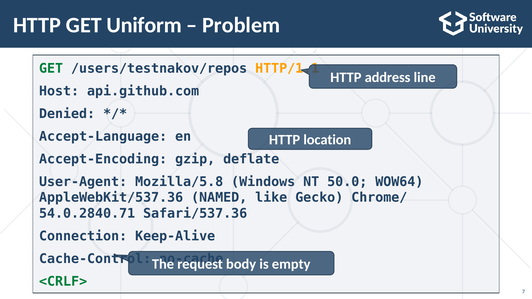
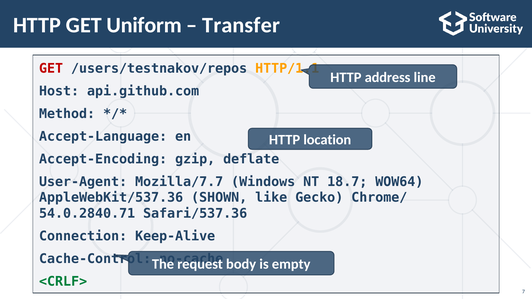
Problem: Problem -> Transfer
GET at (51, 69) colour: green -> red
Denied: Denied -> Method
Mozilla/5.8: Mozilla/5.8 -> Mozilla/7.7
50.0: 50.0 -> 18.7
NAMED: NAMED -> SHOWN
